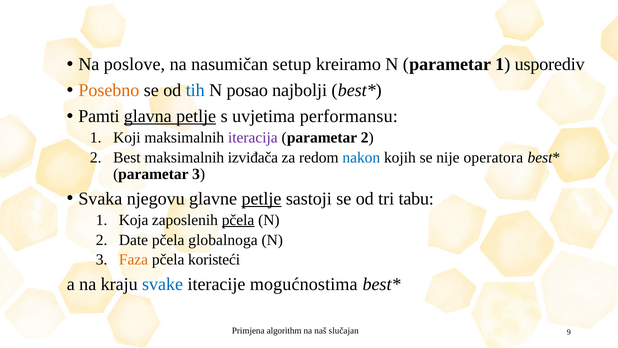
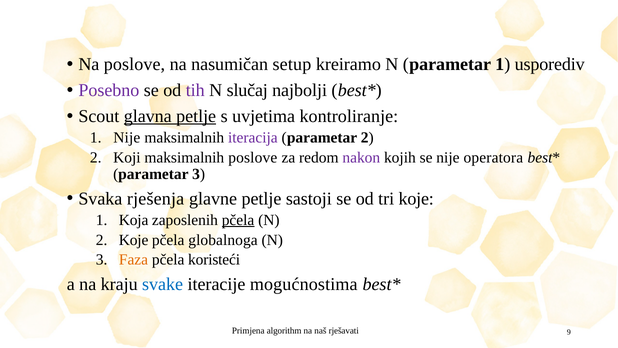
Posebno colour: orange -> purple
tih colour: blue -> purple
posao: posao -> slučaj
Pamti: Pamti -> Scout
performansu: performansu -> kontroliranje
1 Koji: Koji -> Nije
Best: Best -> Koji
maksimalnih izviđača: izviđača -> poslove
nakon colour: blue -> purple
njegovu: njegovu -> rješenja
petlje at (261, 198) underline: present -> none
tri tabu: tabu -> koje
2 Date: Date -> Koje
slučajan: slučajan -> rješavati
